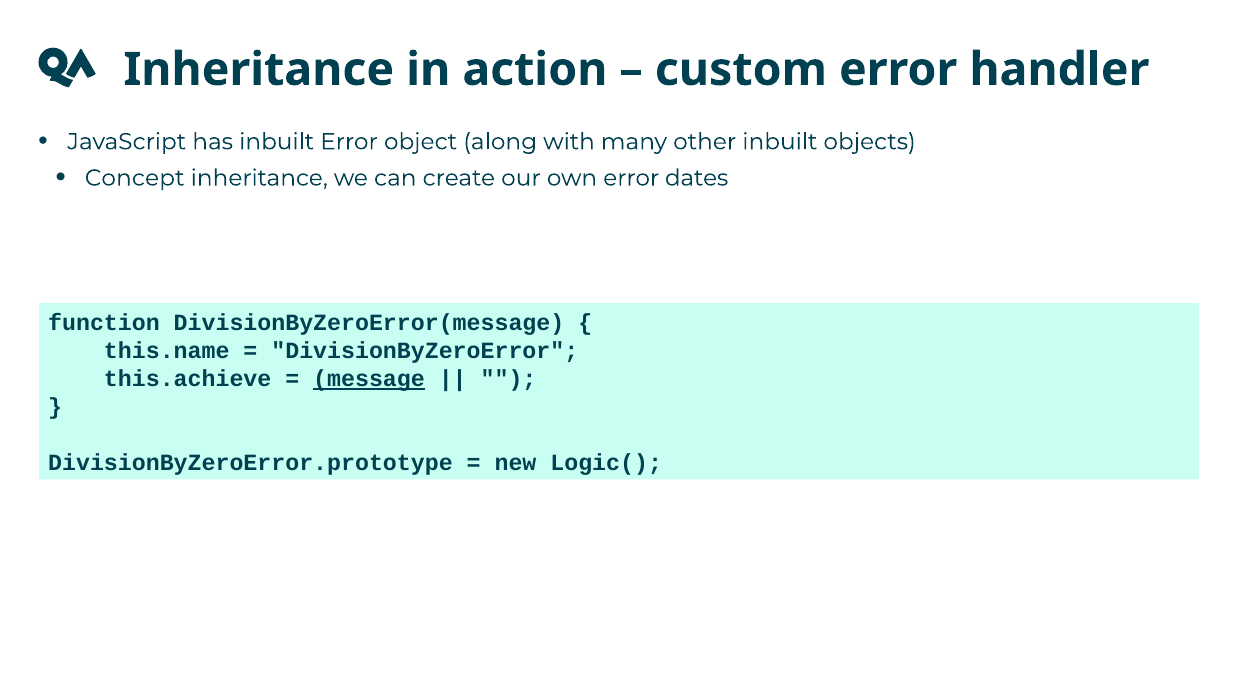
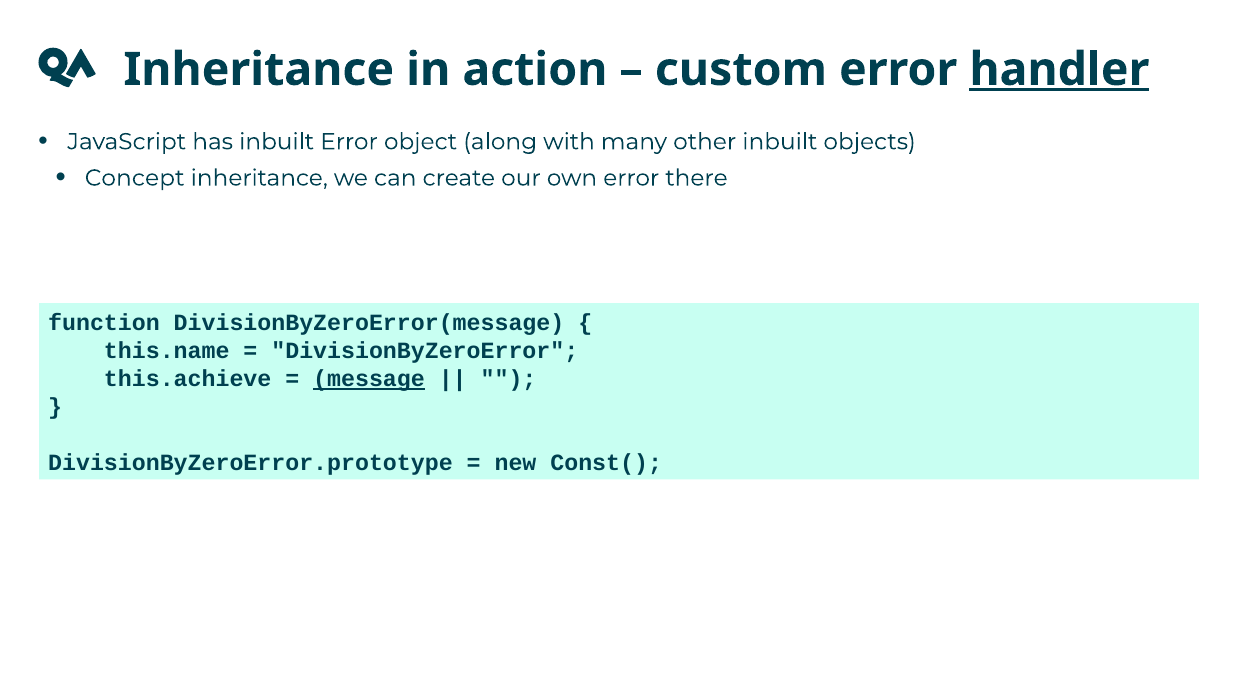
handler underline: none -> present
dates: dates -> there
Logic(: Logic( -> Const(
